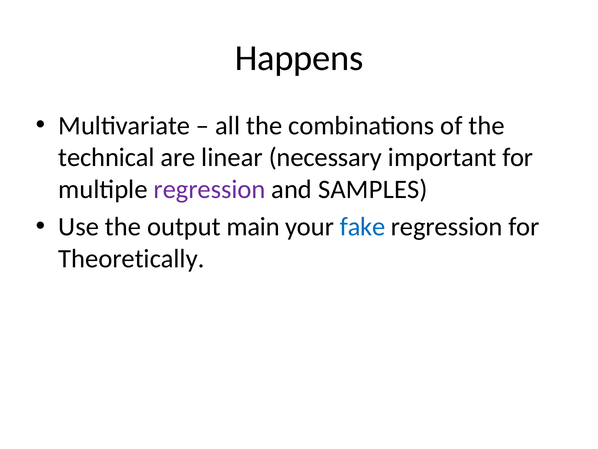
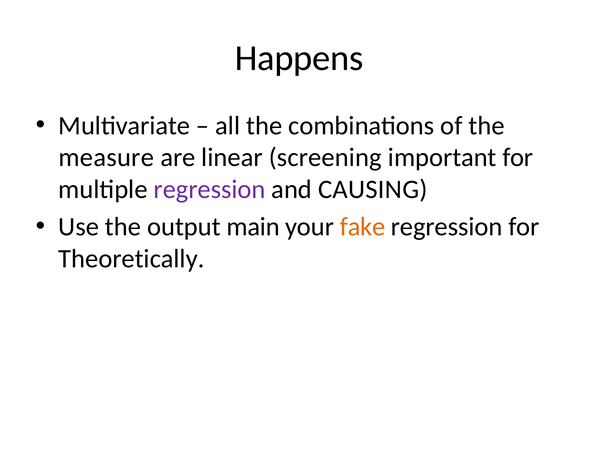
technical: technical -> measure
necessary: necessary -> screening
SAMPLES: SAMPLES -> CAUSING
fake colour: blue -> orange
